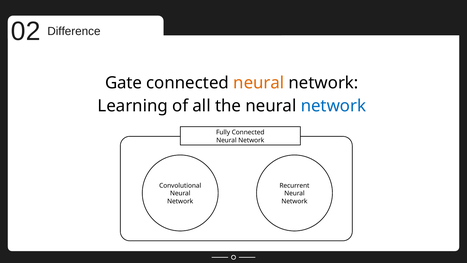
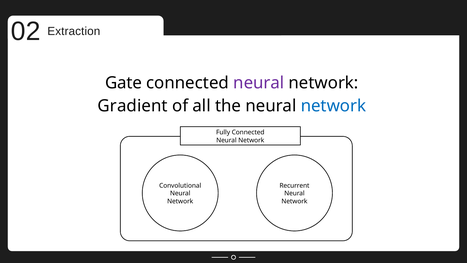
Difference: Difference -> Extraction
neural at (259, 83) colour: orange -> purple
Learning: Learning -> Gradient
